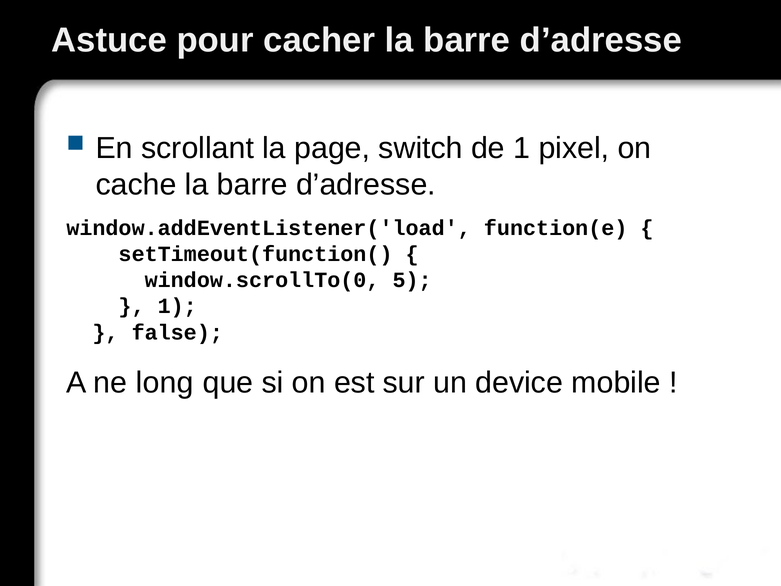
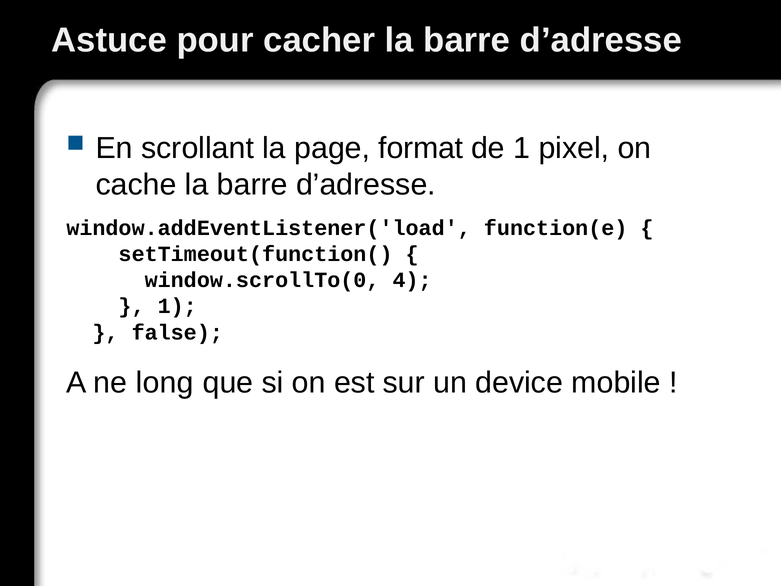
switch: switch -> format
5: 5 -> 4
